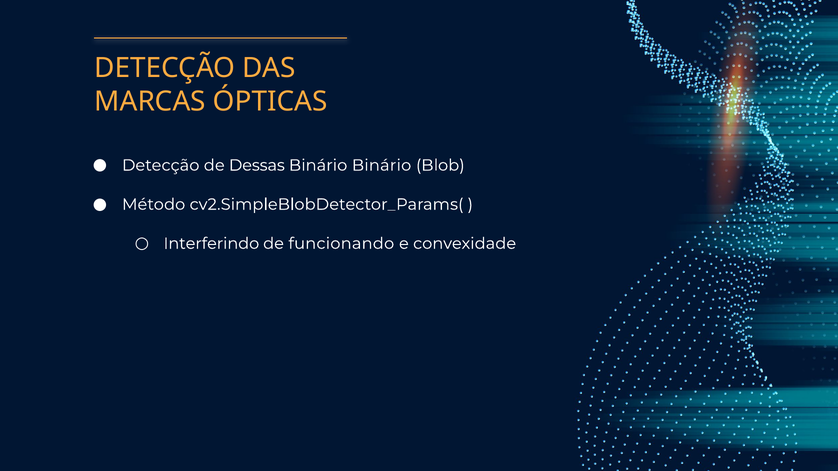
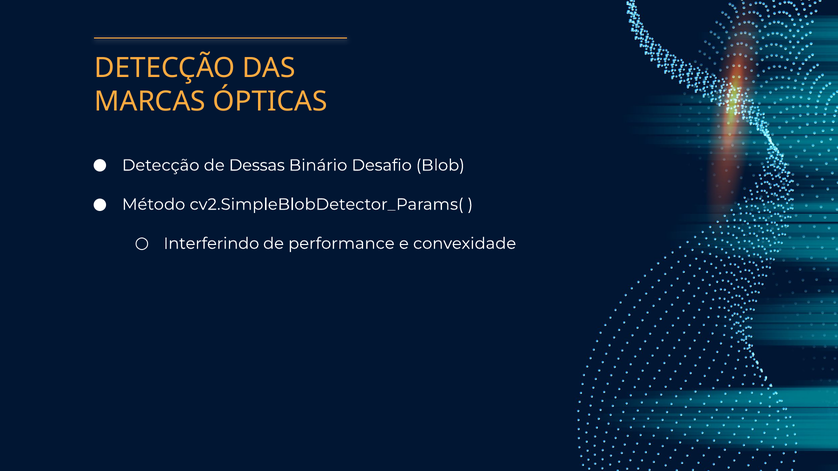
Binário Binário: Binário -> Desafio
funcionando: funcionando -> performance
